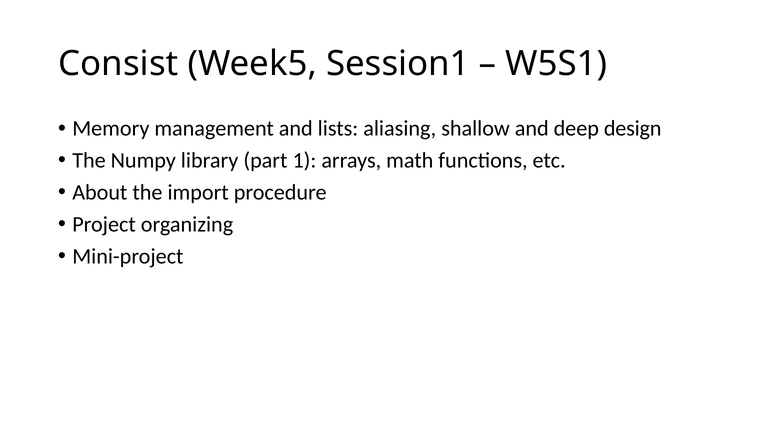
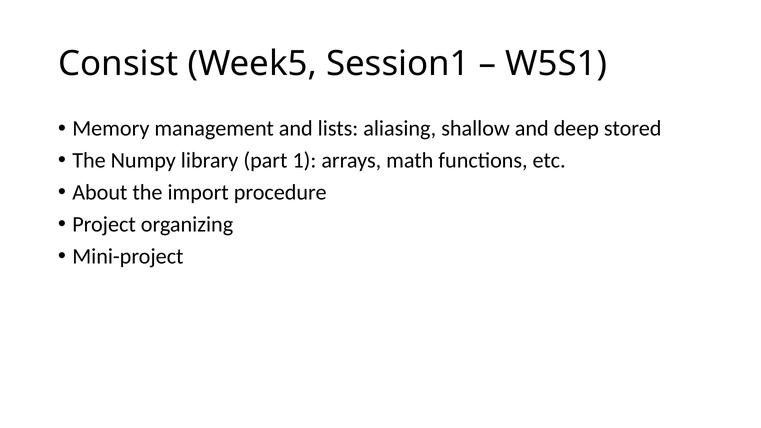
design: design -> stored
